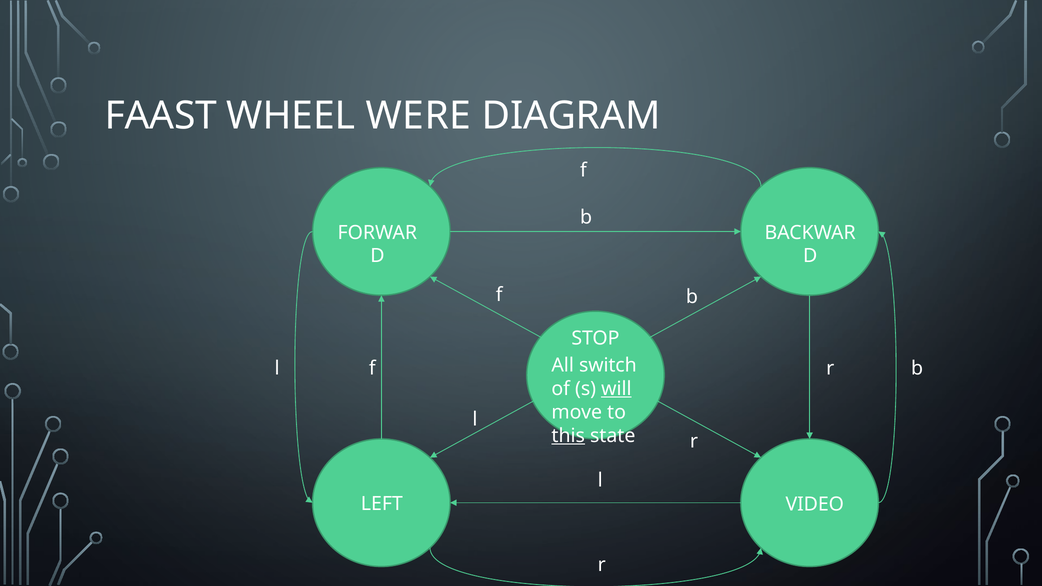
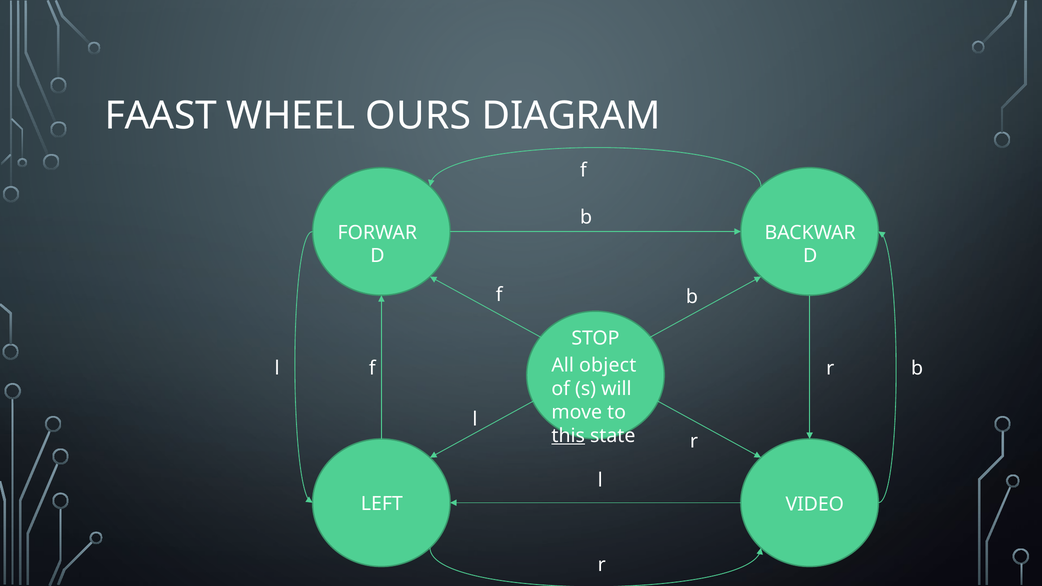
WERE: WERE -> OURS
switch: switch -> object
will underline: present -> none
